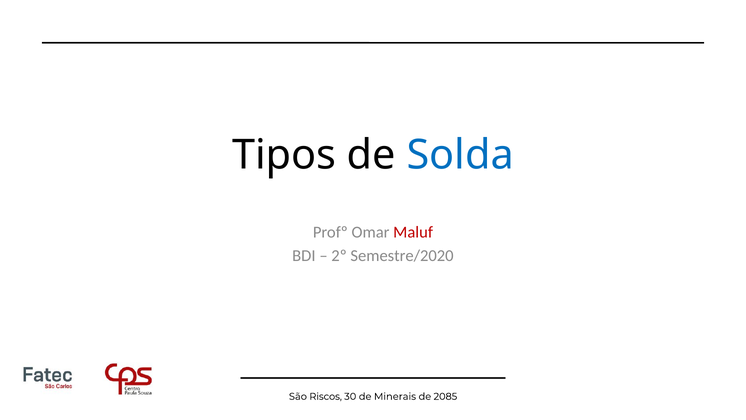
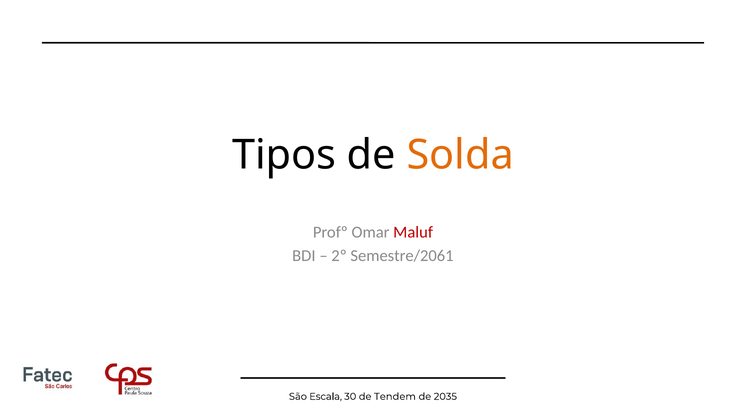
Solda colour: blue -> orange
Semestre/2020: Semestre/2020 -> Semestre/2061
Riscos: Riscos -> Escala
Minerais: Minerais -> Tendem
2085: 2085 -> 2035
